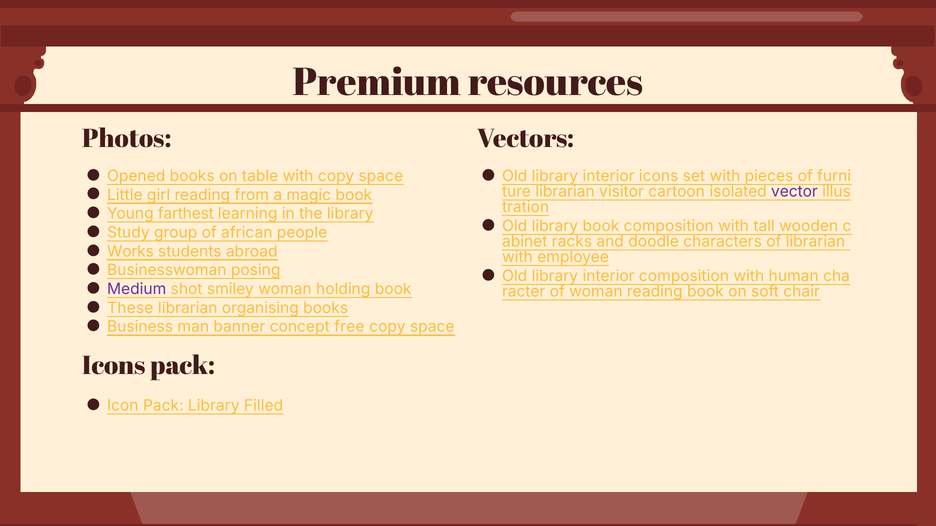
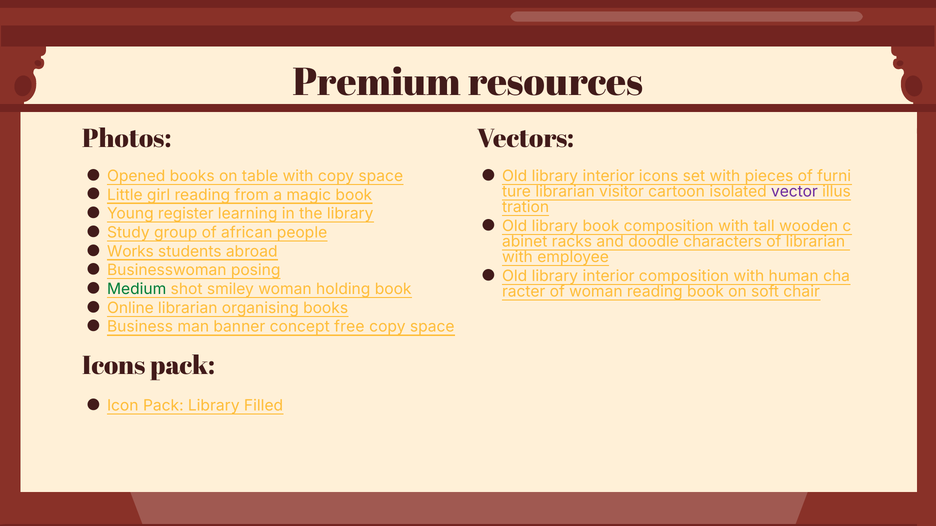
farthest: farthest -> register
Medium colour: purple -> green
These: These -> Online
